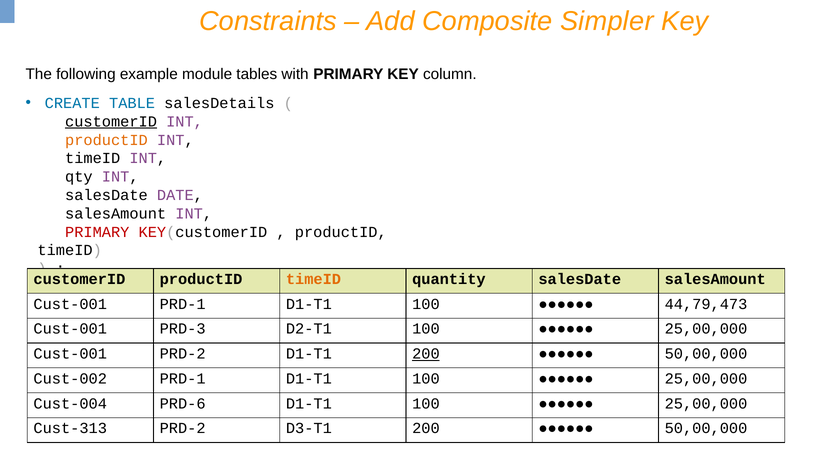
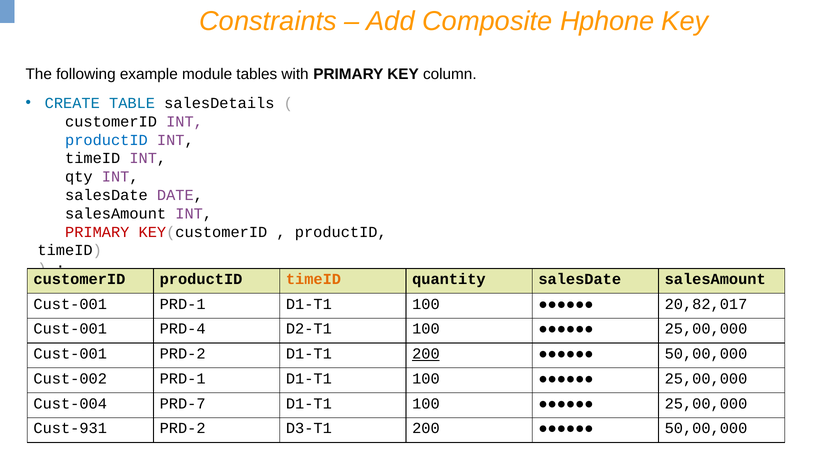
Simpler: Simpler -> Hphone
customerID at (111, 121) underline: present -> none
productID at (106, 140) colour: orange -> blue
44,79,473: 44,79,473 -> 20,82,017
PRD-3: PRD-3 -> PRD-4
PRD-6: PRD-6 -> PRD-7
Cust-313: Cust-313 -> Cust-931
